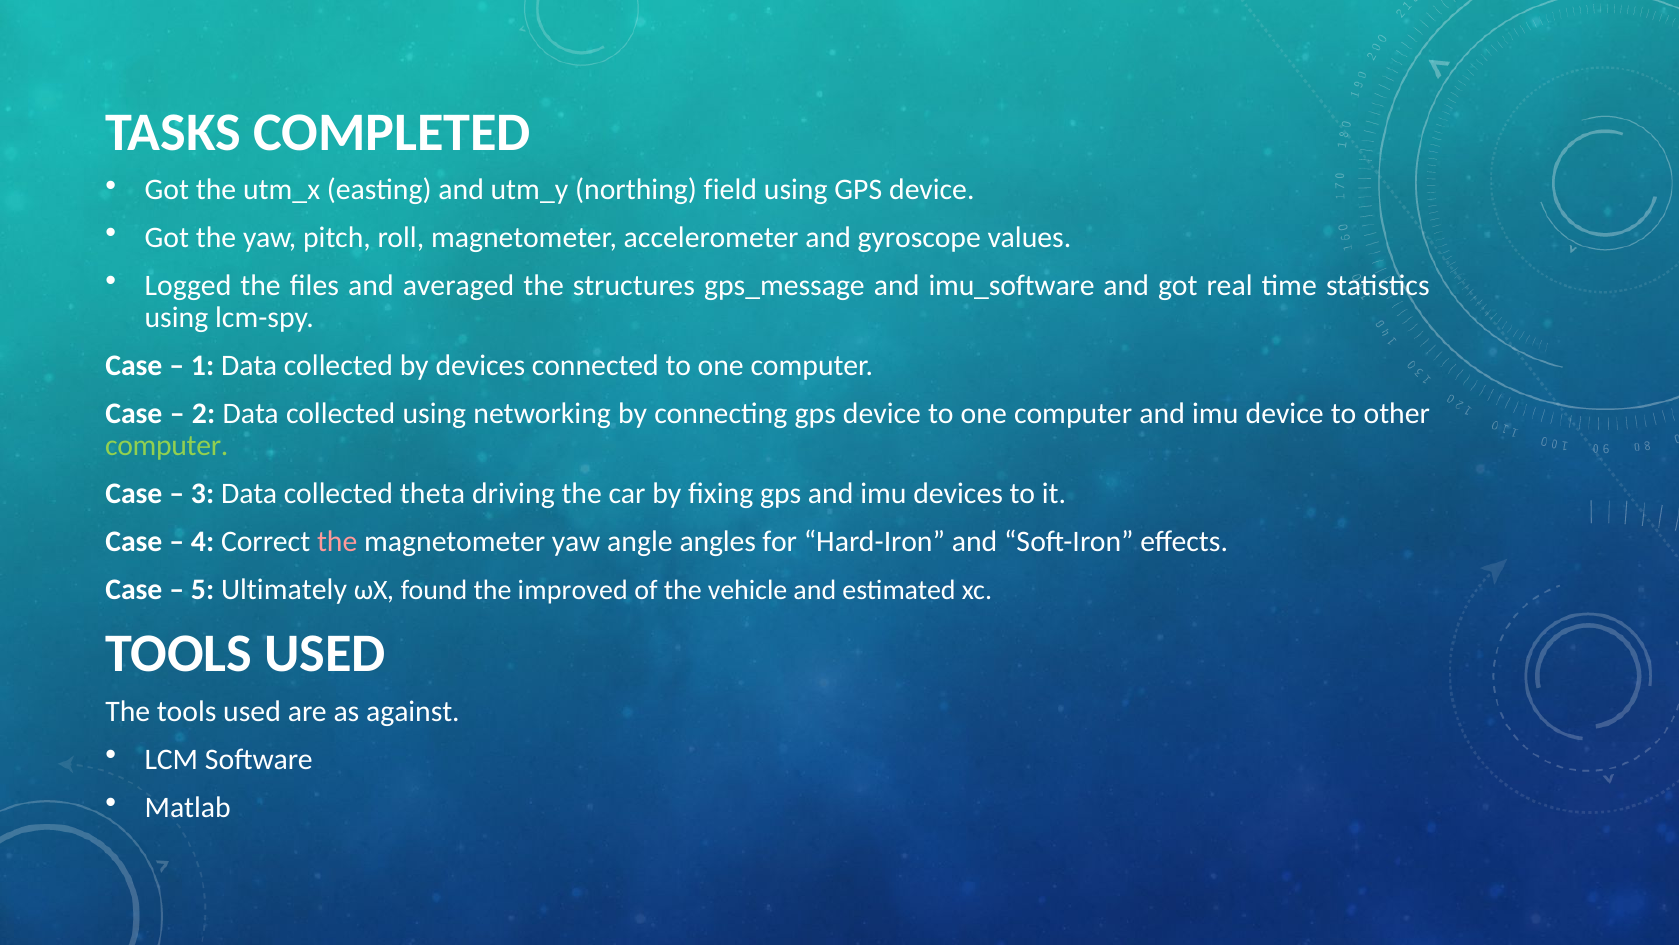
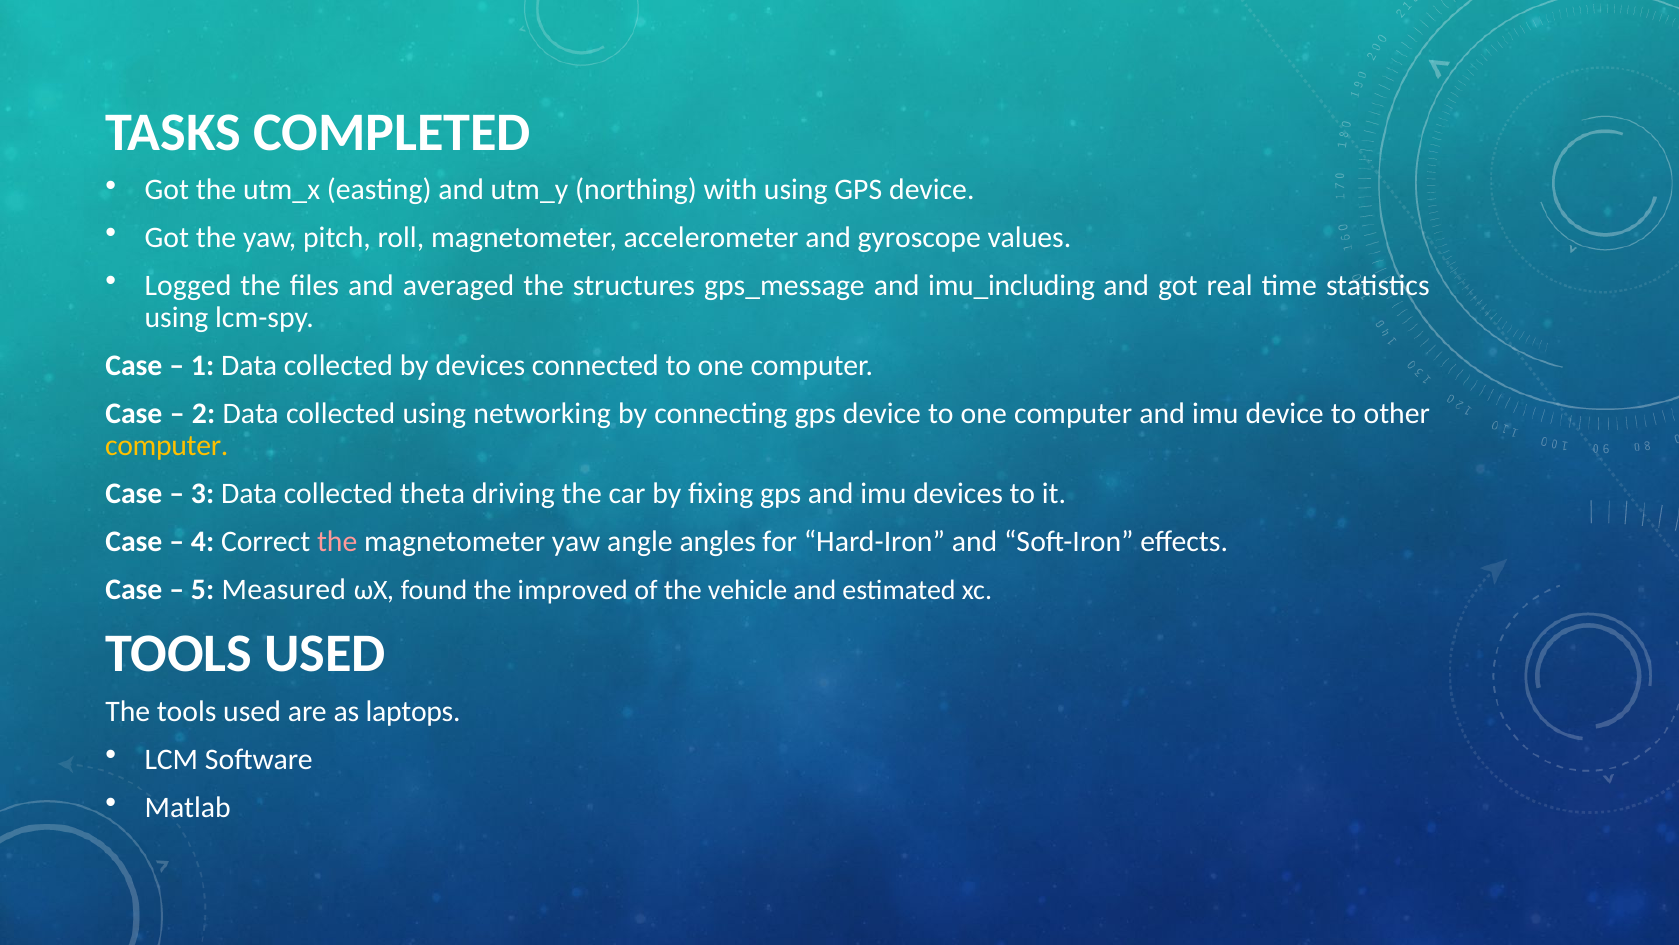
field: field -> with
imu_software: imu_software -> imu_including
computer at (167, 446) colour: light green -> yellow
Ultimately: Ultimately -> Measured
against: against -> laptops
